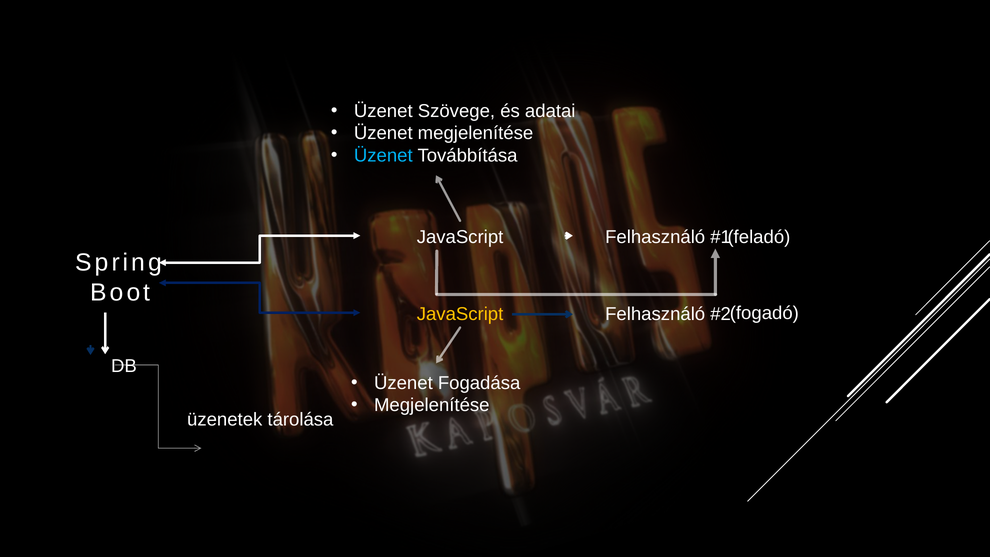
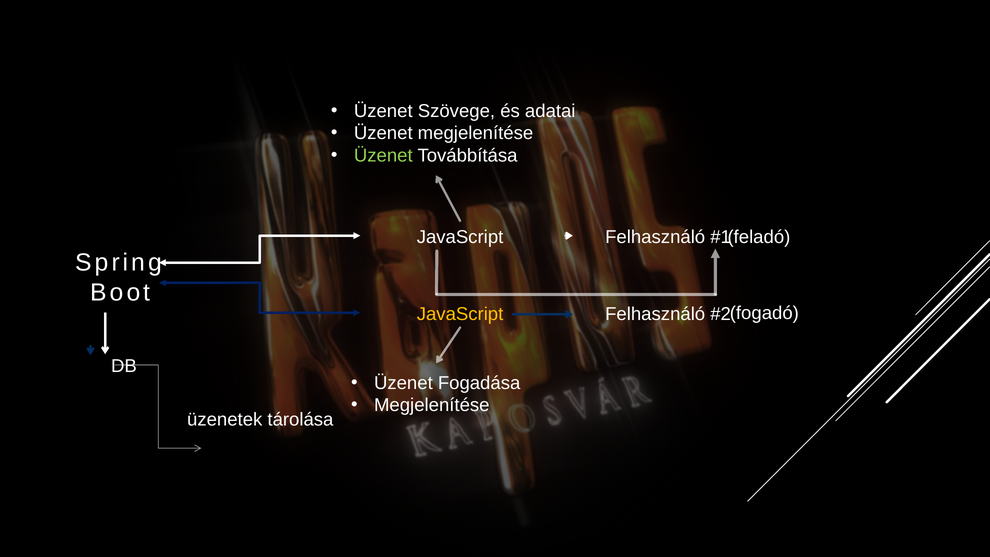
Üzenet at (383, 156) colour: light blue -> light green
